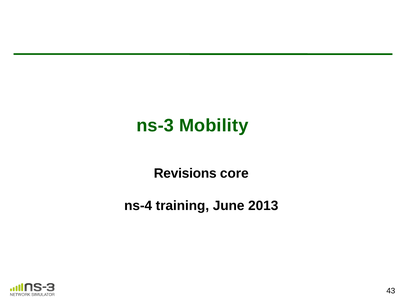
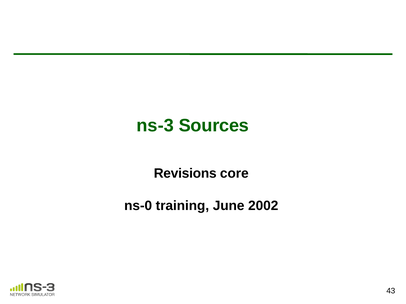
Mobility: Mobility -> Sources
ns-4: ns-4 -> ns-0
2013: 2013 -> 2002
